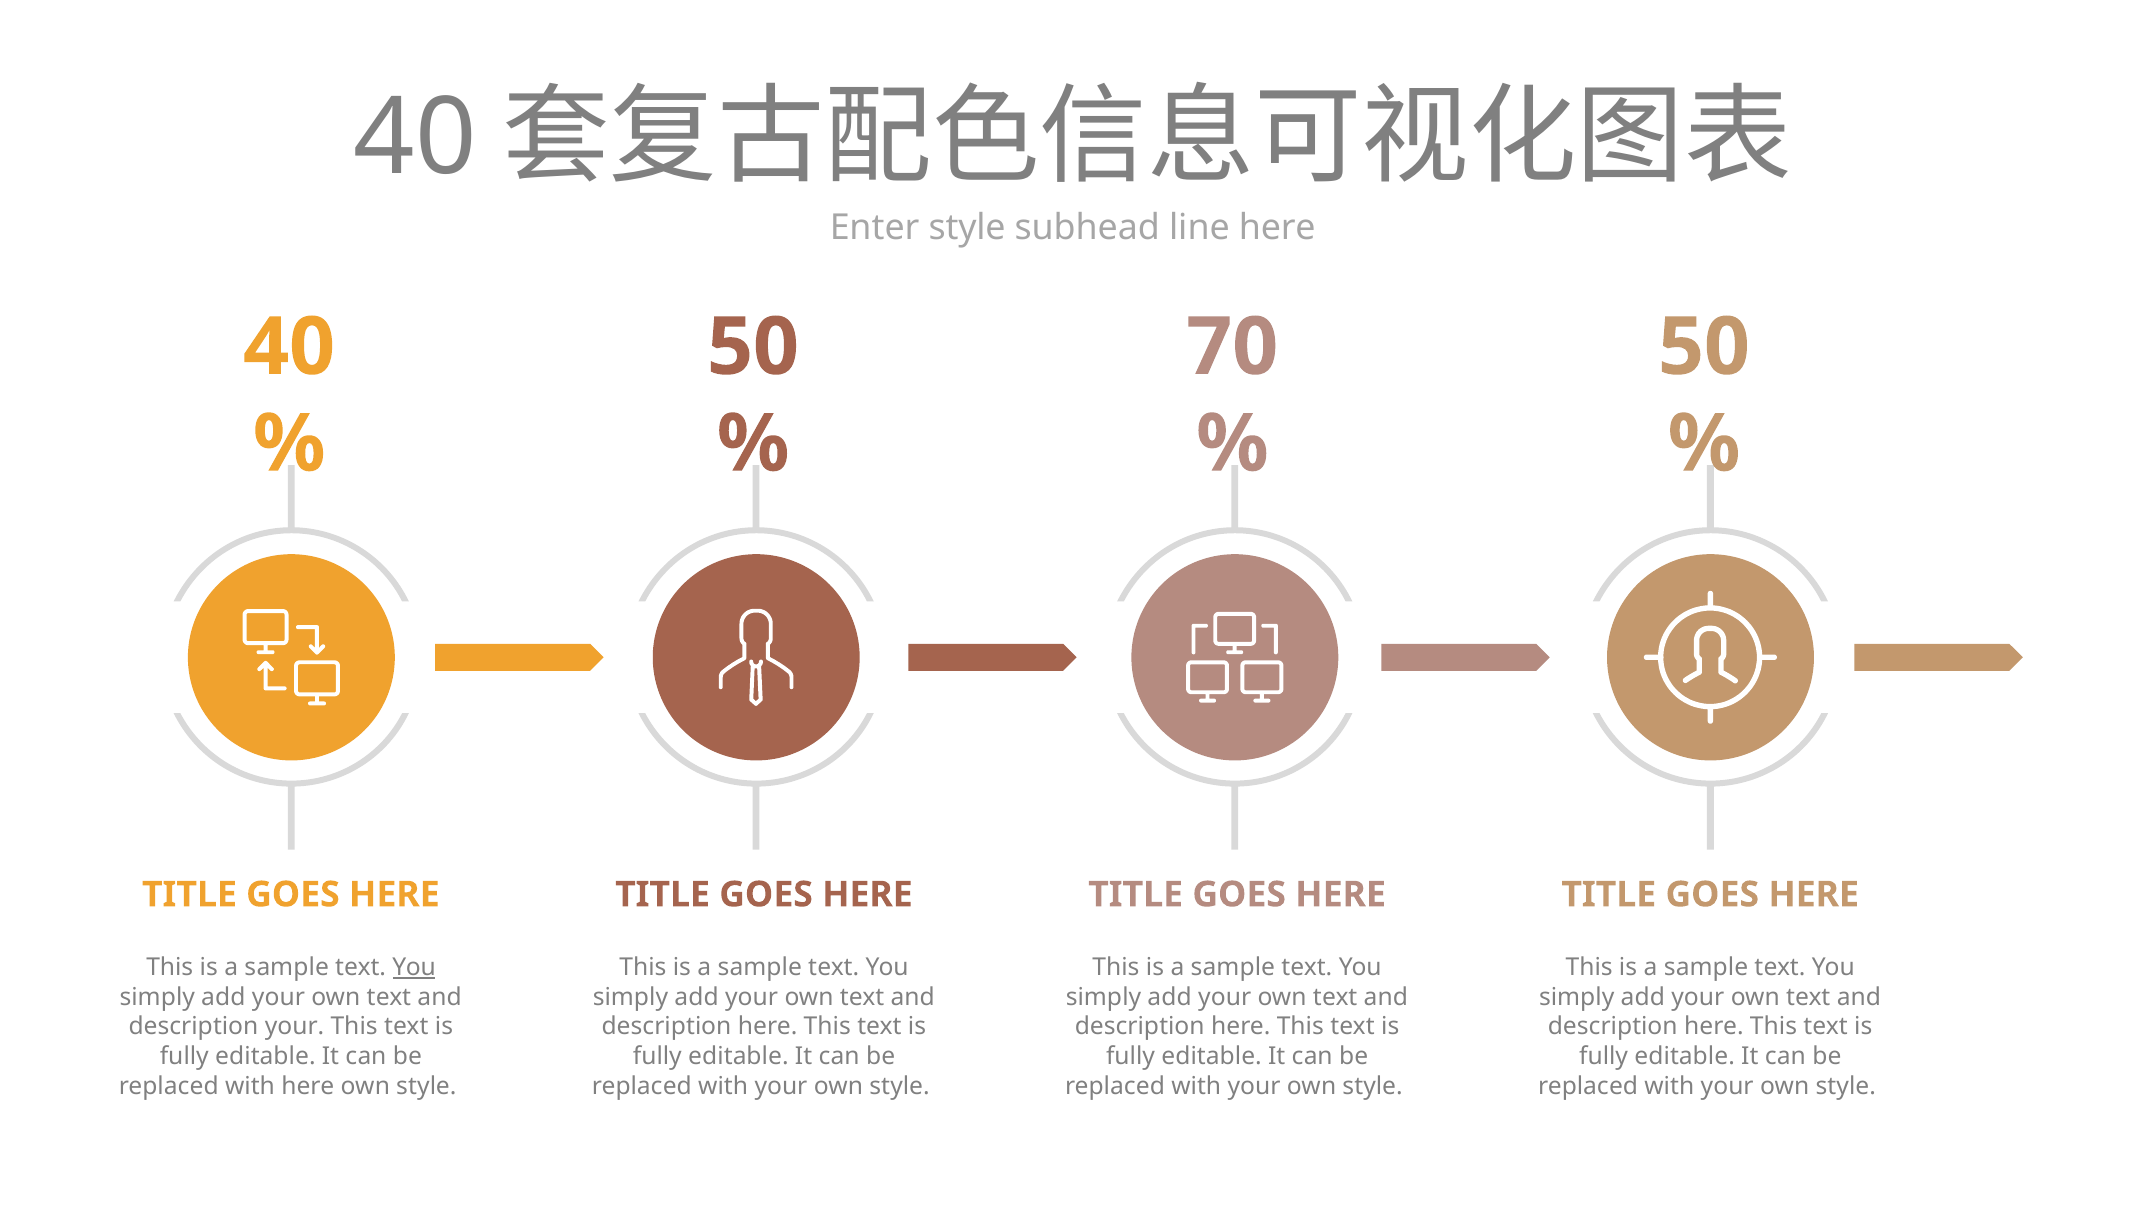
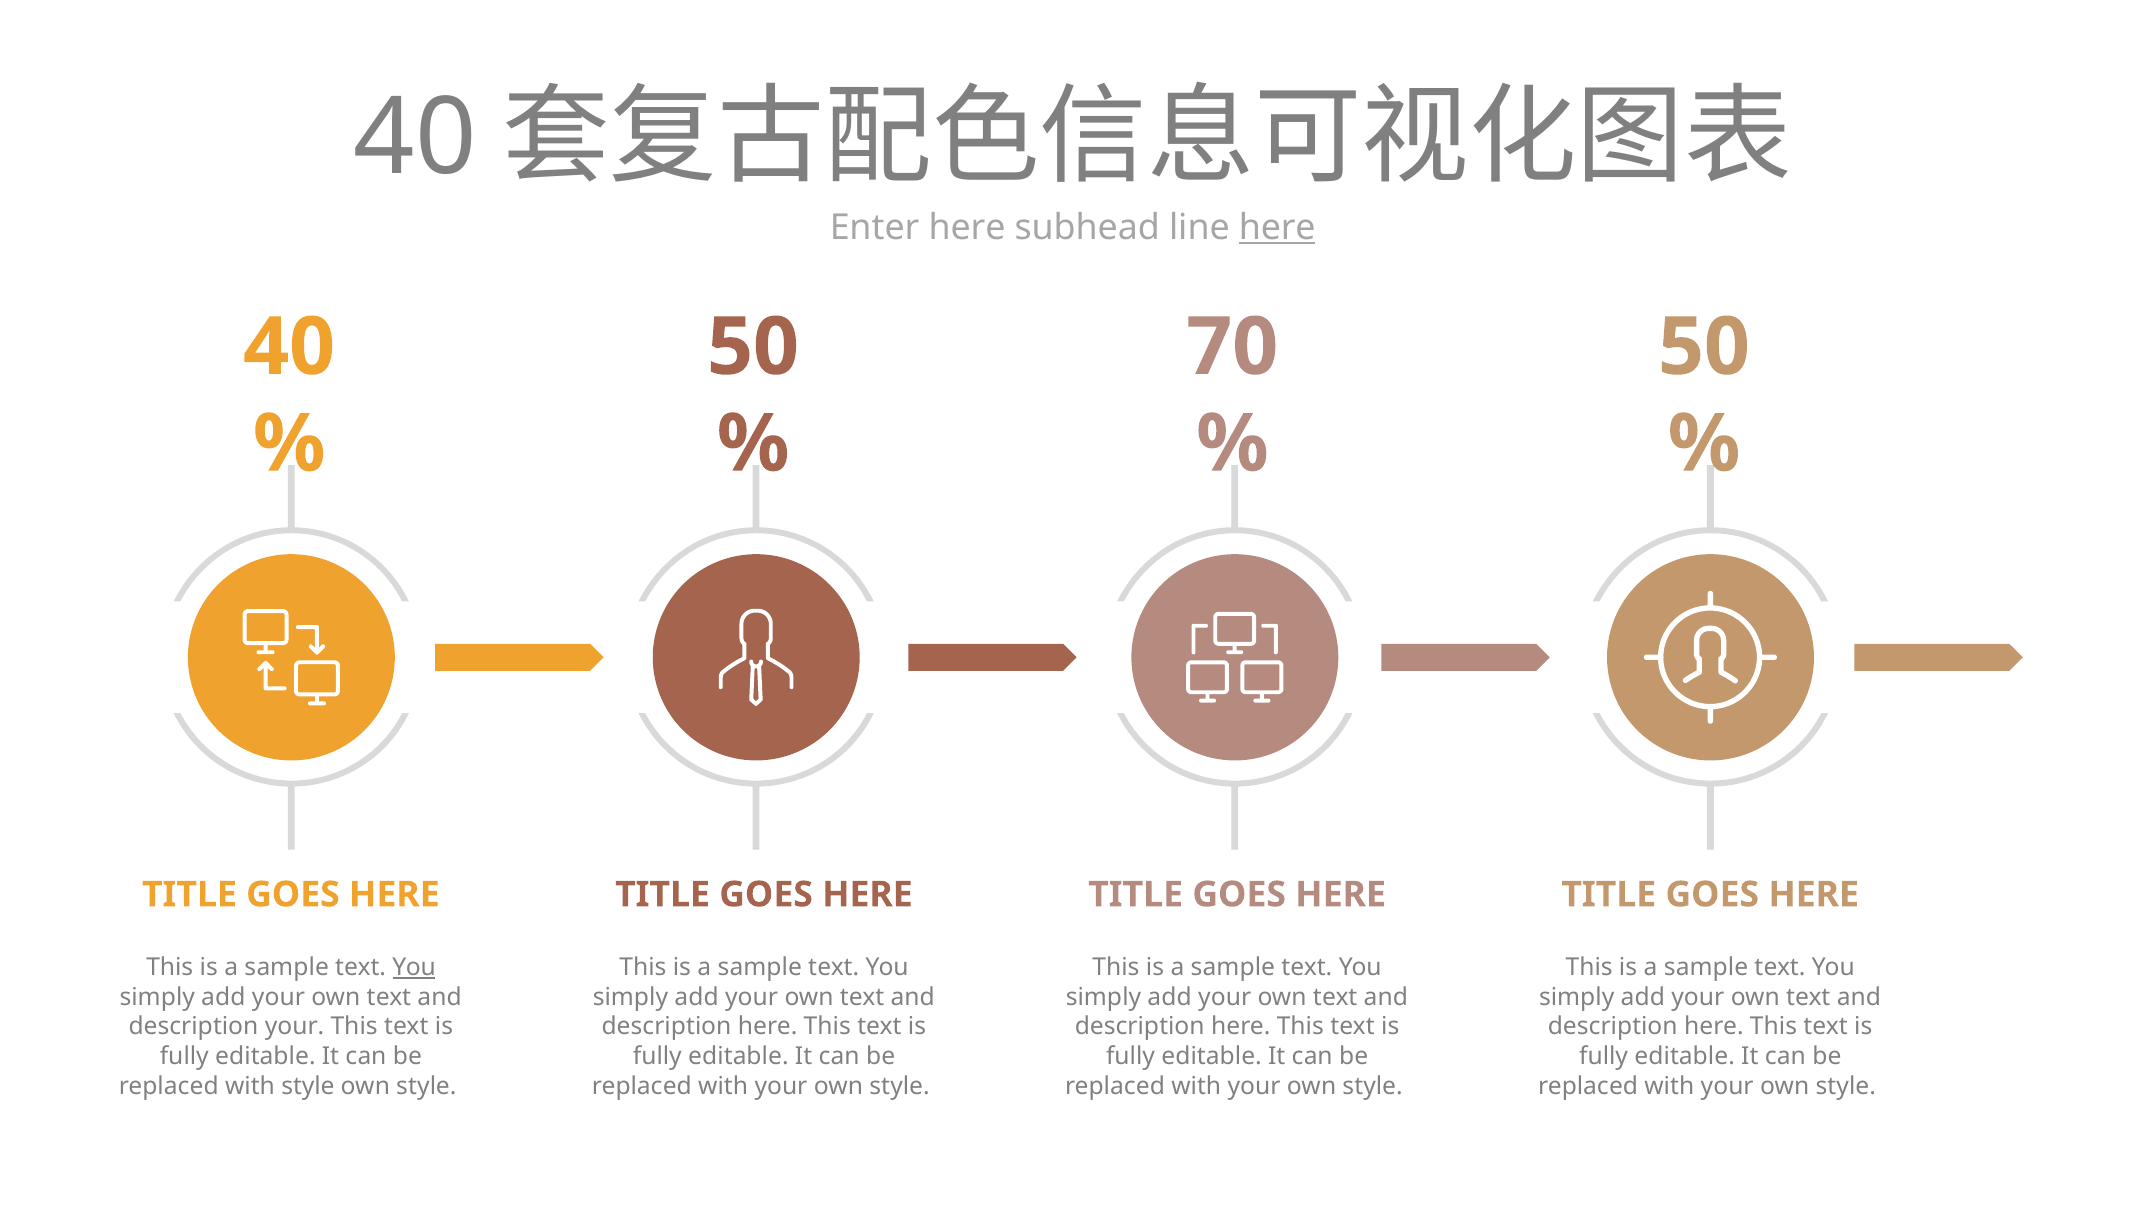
Enter style: style -> here
here at (1277, 228) underline: none -> present
with here: here -> style
